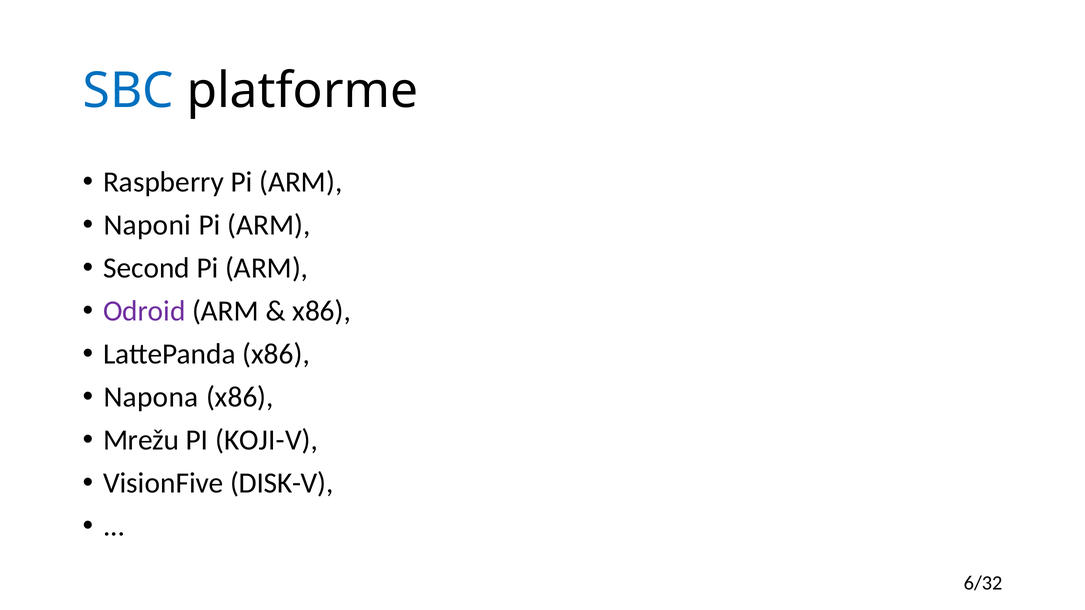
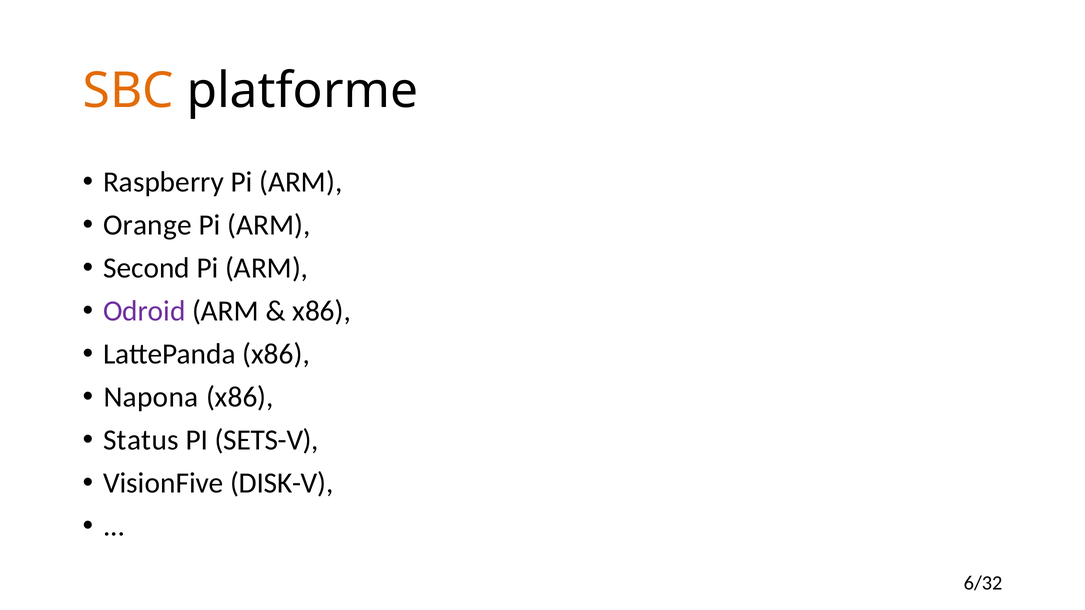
SBC colour: blue -> orange
Naponi: Naponi -> Orange
Mrežu: Mrežu -> Status
KOJI-V: KOJI-V -> SETS-V
